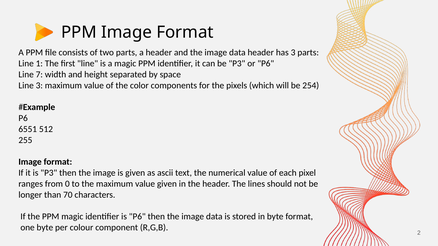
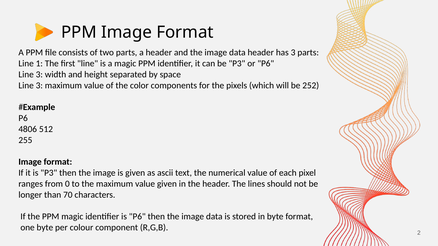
7 at (39, 75): 7 -> 3
254: 254 -> 252
6551: 6551 -> 4806
